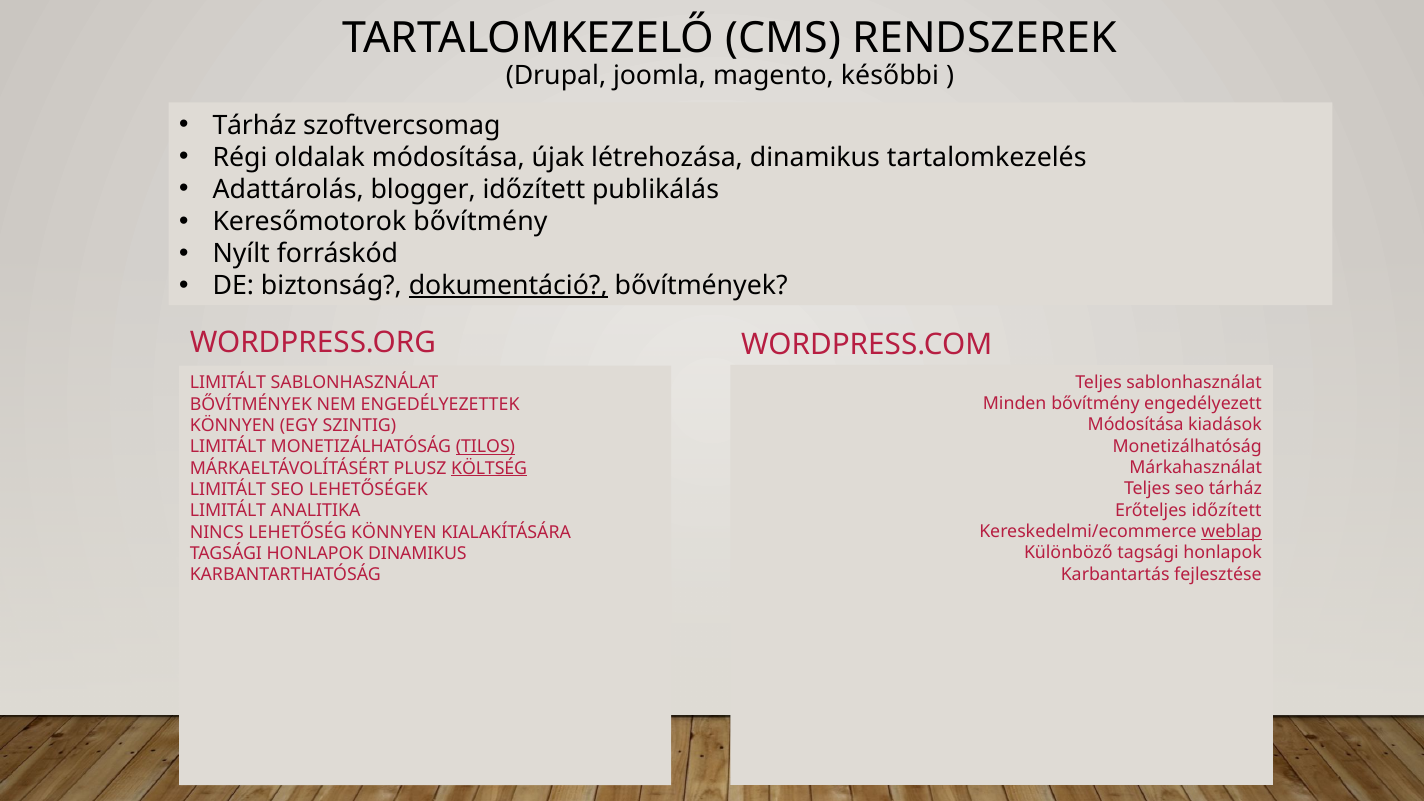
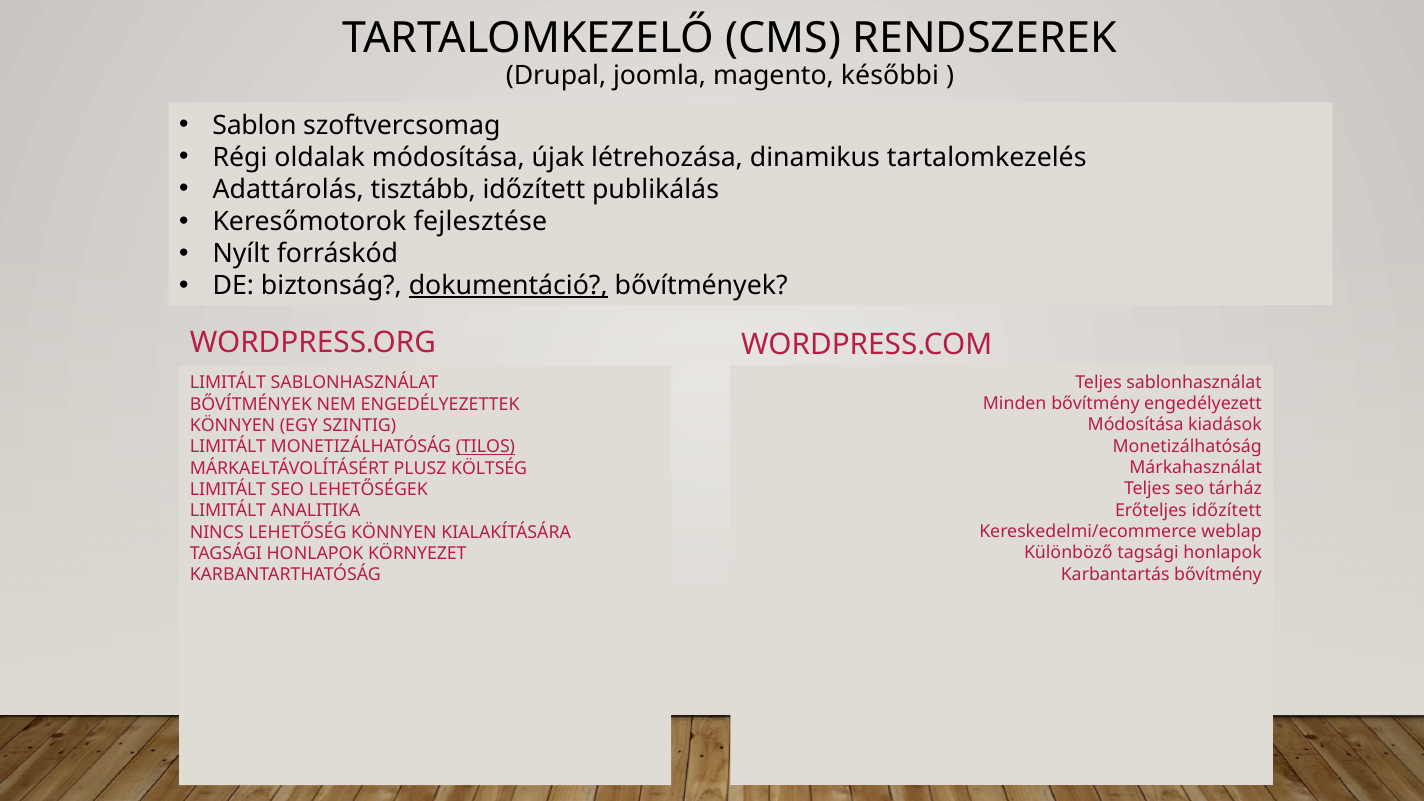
Tárház at (254, 126): Tárház -> Sablon
blogger: blogger -> tisztább
Keresőmotorok bővítmény: bővítmény -> fejlesztése
KÖLTSÉG underline: present -> none
weblap underline: present -> none
HONLAPOK DINAMIKUS: DINAMIKUS -> KÖRNYEZET
Karbantartás fejlesztése: fejlesztése -> bővítmény
